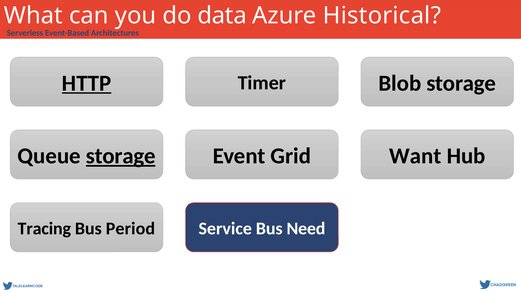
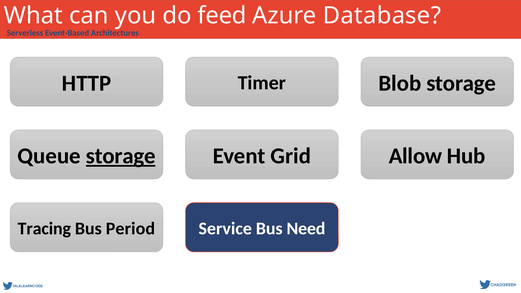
data: data -> feed
Historical: Historical -> Database
HTTP underline: present -> none
Want: Want -> Allow
